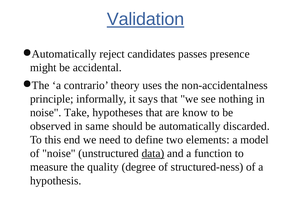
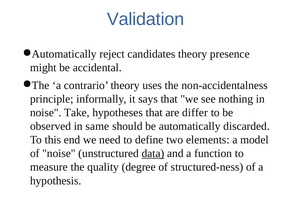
Validation underline: present -> none
candidates passes: passes -> theory
know: know -> differ
